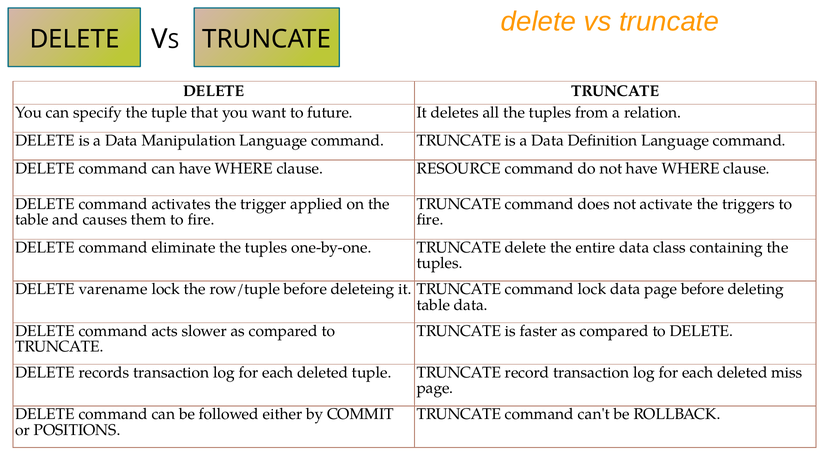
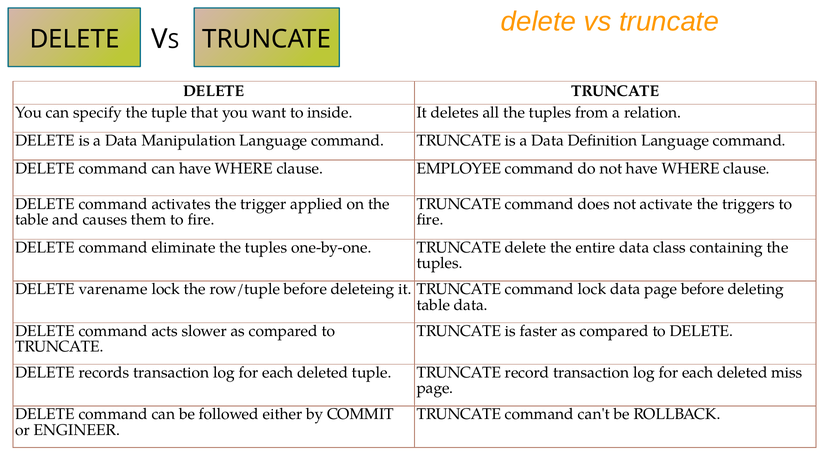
future: future -> inside
RESOURCE: RESOURCE -> EMPLOYEE
POSITIONS: POSITIONS -> ENGINEER
